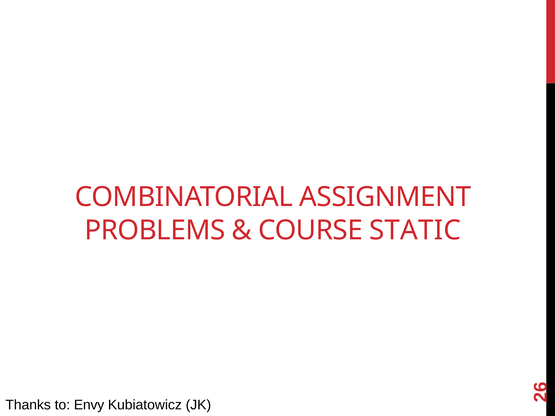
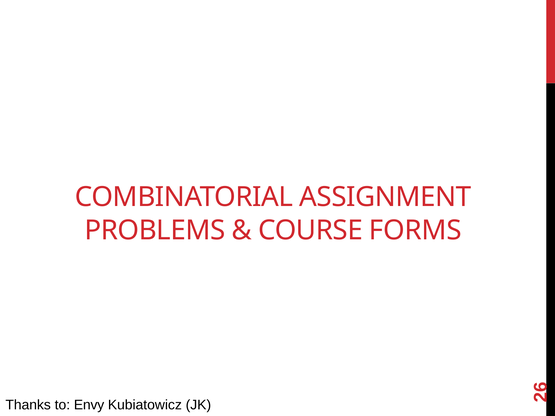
STATIC: STATIC -> FORMS
